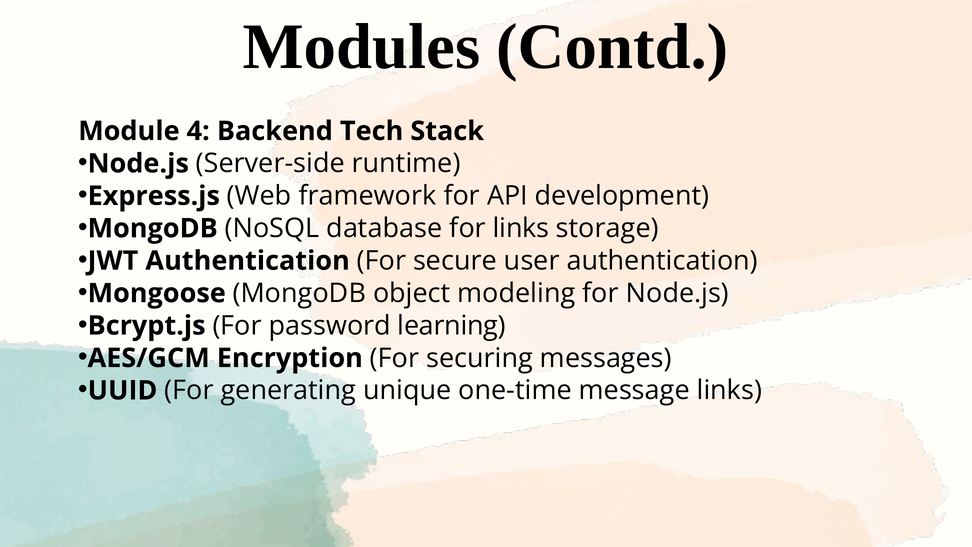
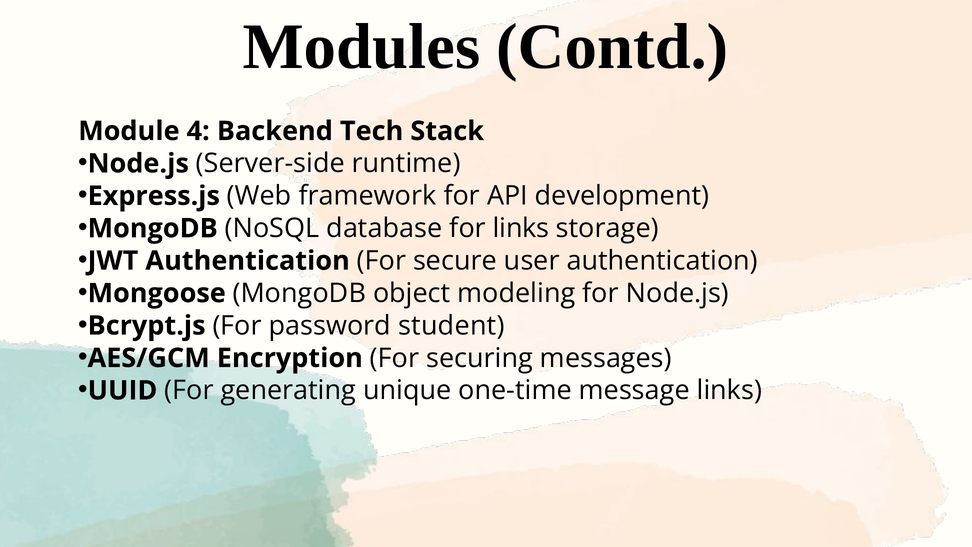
learning: learning -> student
